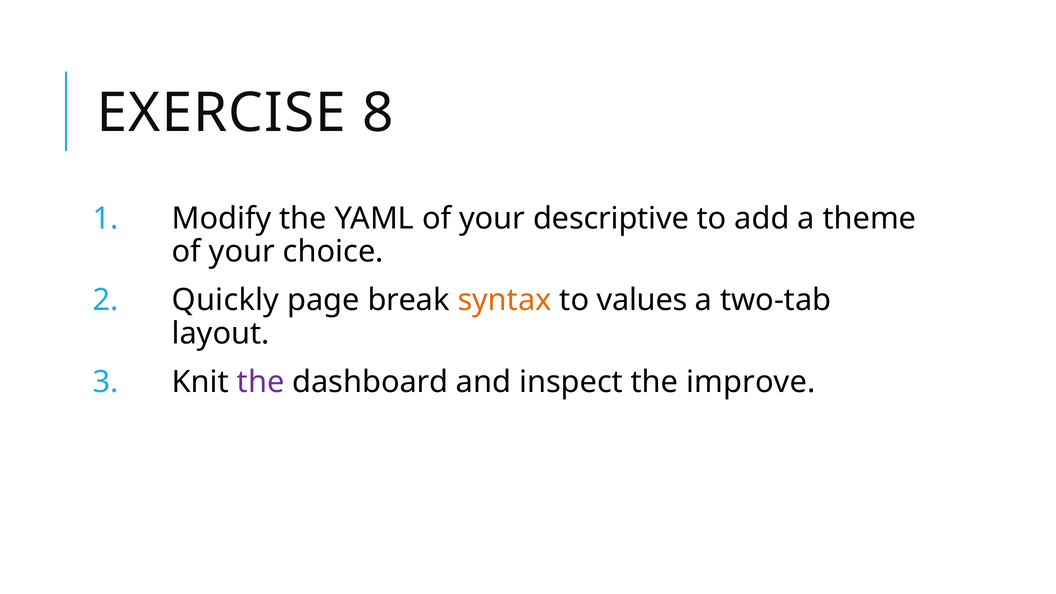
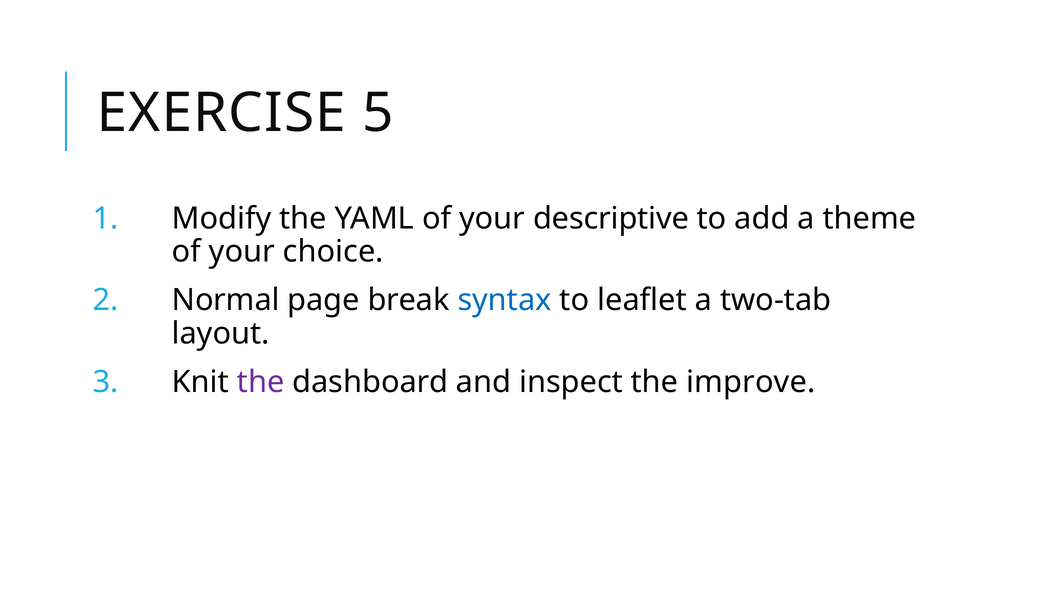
8: 8 -> 5
Quickly: Quickly -> Normal
syntax colour: orange -> blue
values: values -> leaflet
